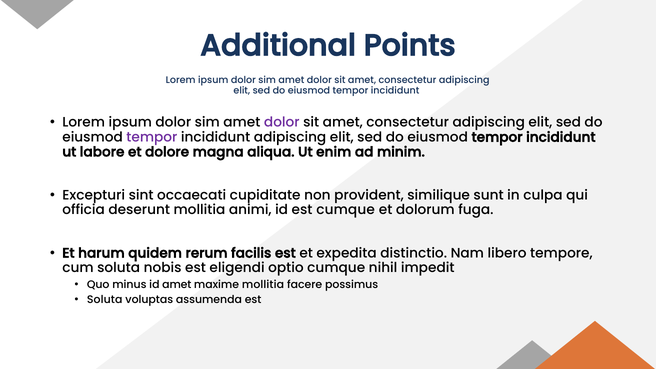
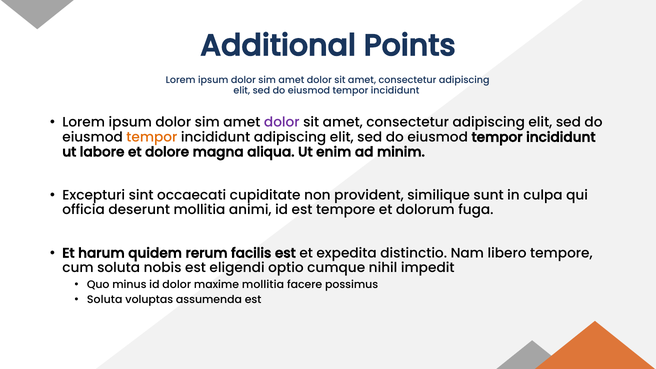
tempor at (152, 137) colour: purple -> orange
est cumque: cumque -> tempore
id amet: amet -> dolor
